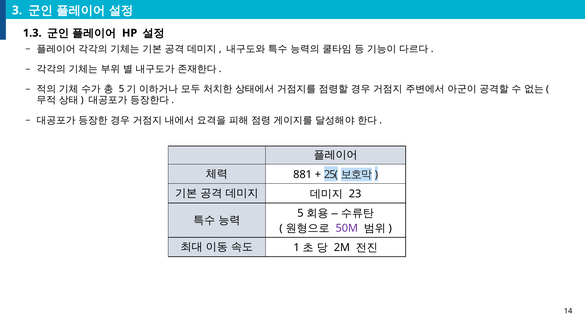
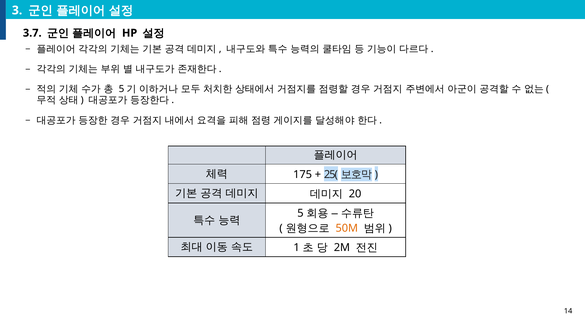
1.3: 1.3 -> 3.7
881: 881 -> 175
23: 23 -> 20
50M colour: purple -> orange
